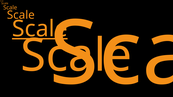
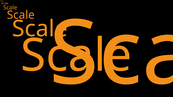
Scale at (40, 29) underline: present -> none
